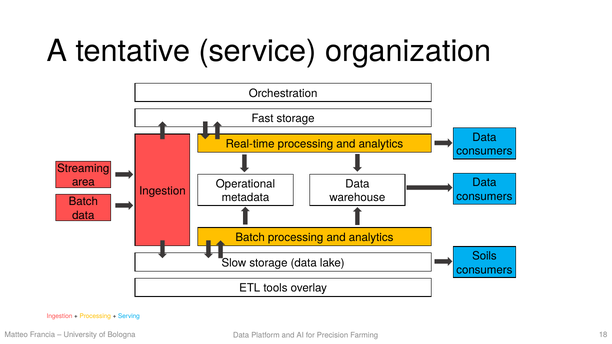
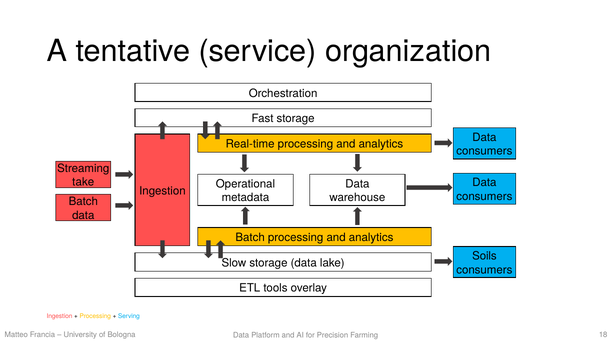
area: area -> take
